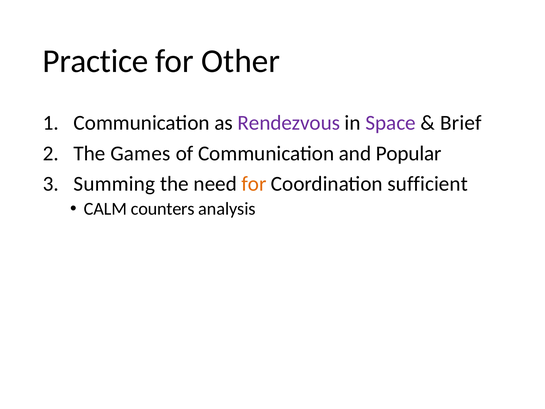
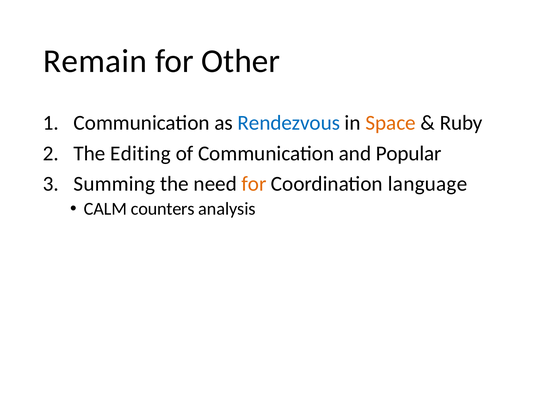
Practice: Practice -> Remain
Rendezvous colour: purple -> blue
Space colour: purple -> orange
Brief: Brief -> Ruby
Games: Games -> Editing
sufficient: sufficient -> language
